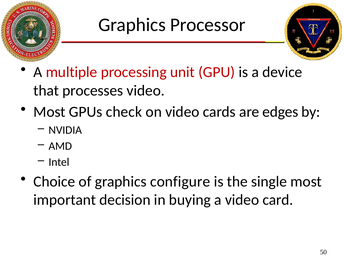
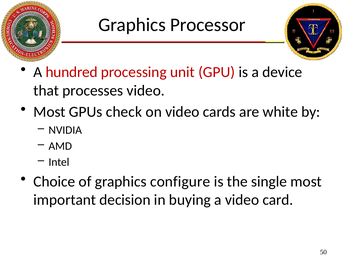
multiple: multiple -> hundred
edges: edges -> white
